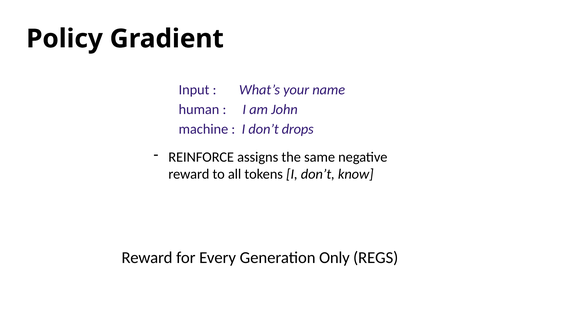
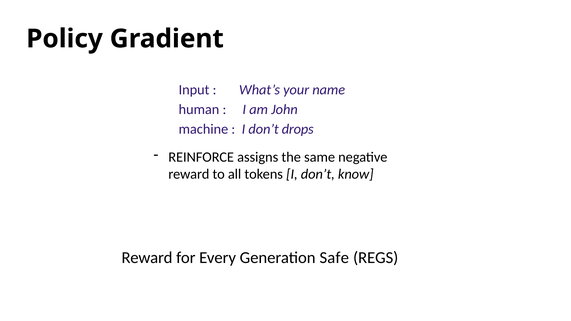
Only: Only -> Safe
